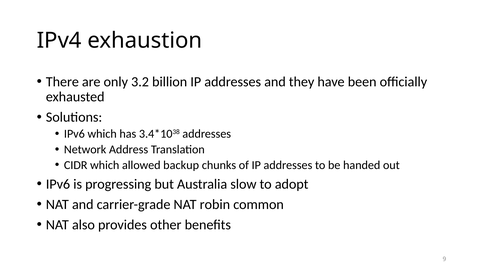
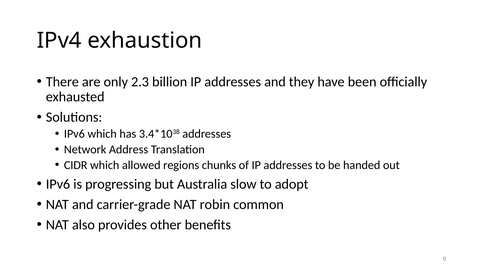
3.2: 3.2 -> 2.3
backup: backup -> regions
